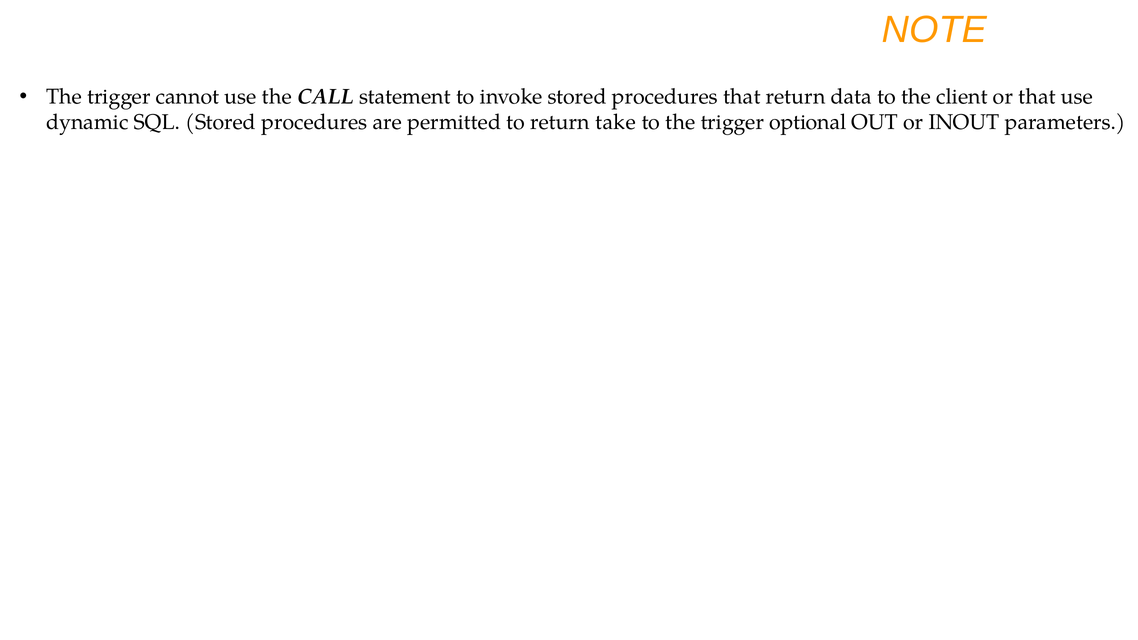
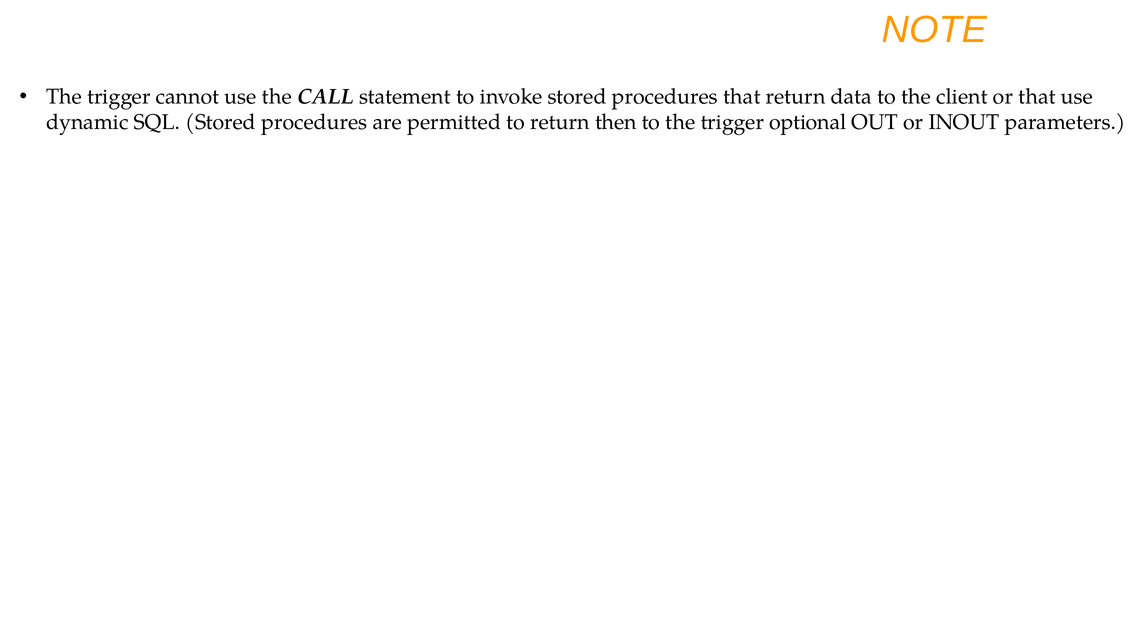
take: take -> then
